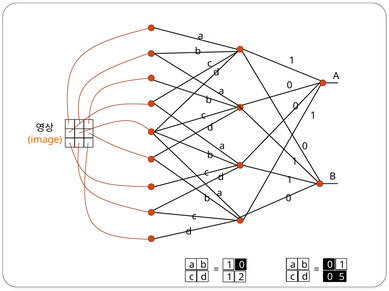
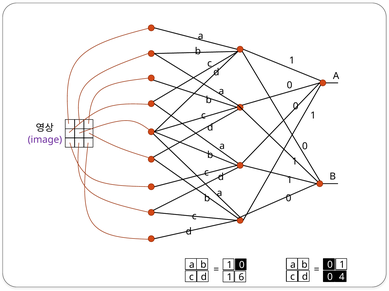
image colour: orange -> purple
5: 5 -> 4
2: 2 -> 6
